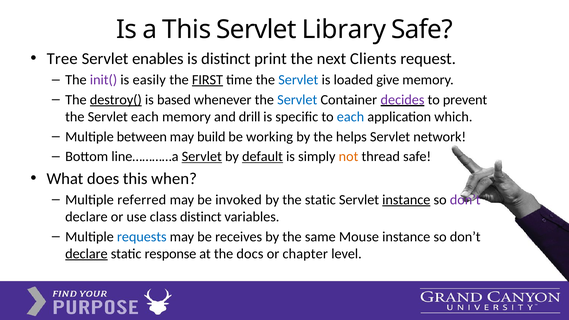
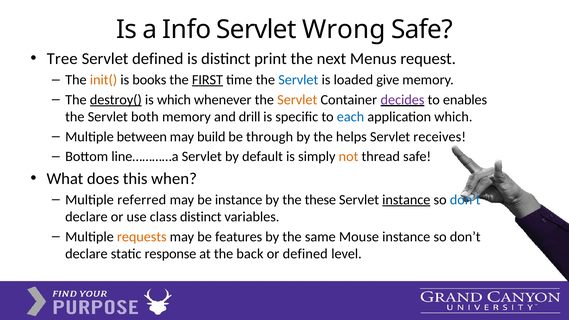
a This: This -> Info
Library: Library -> Wrong
Servlet enables: enables -> defined
Clients: Clients -> Menus
init( colour: purple -> orange
easily: easily -> books
is based: based -> which
Servlet at (297, 100) colour: blue -> orange
prevent: prevent -> enables
Servlet each: each -> both
working: working -> through
network: network -> receives
Servlet at (202, 157) underline: present -> none
default underline: present -> none
be invoked: invoked -> instance
the static: static -> these
don’t at (465, 200) colour: purple -> blue
requests colour: blue -> orange
receives: receives -> features
declare at (86, 254) underline: present -> none
docs: docs -> back
or chapter: chapter -> defined
